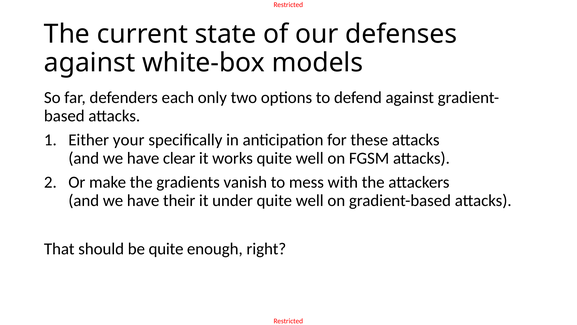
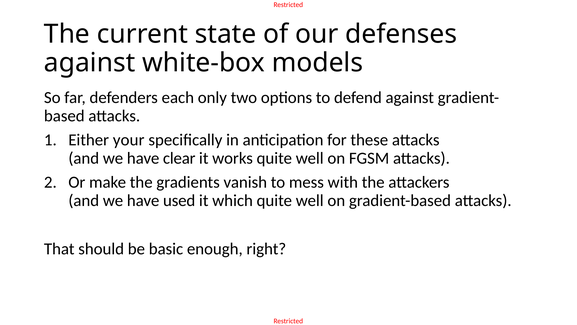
their: their -> used
under: under -> which
be quite: quite -> basic
